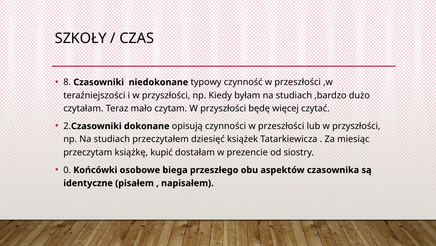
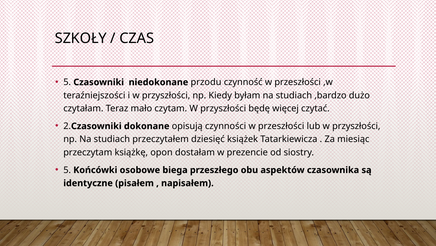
8 at (67, 82): 8 -> 5
typowy: typowy -> przodu
kupić: kupić -> opon
0 at (67, 170): 0 -> 5
